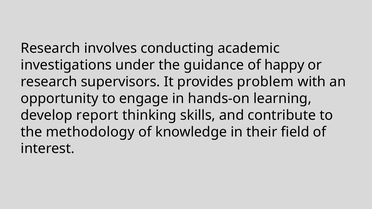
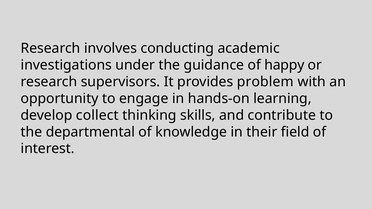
report: report -> collect
methodology: methodology -> departmental
